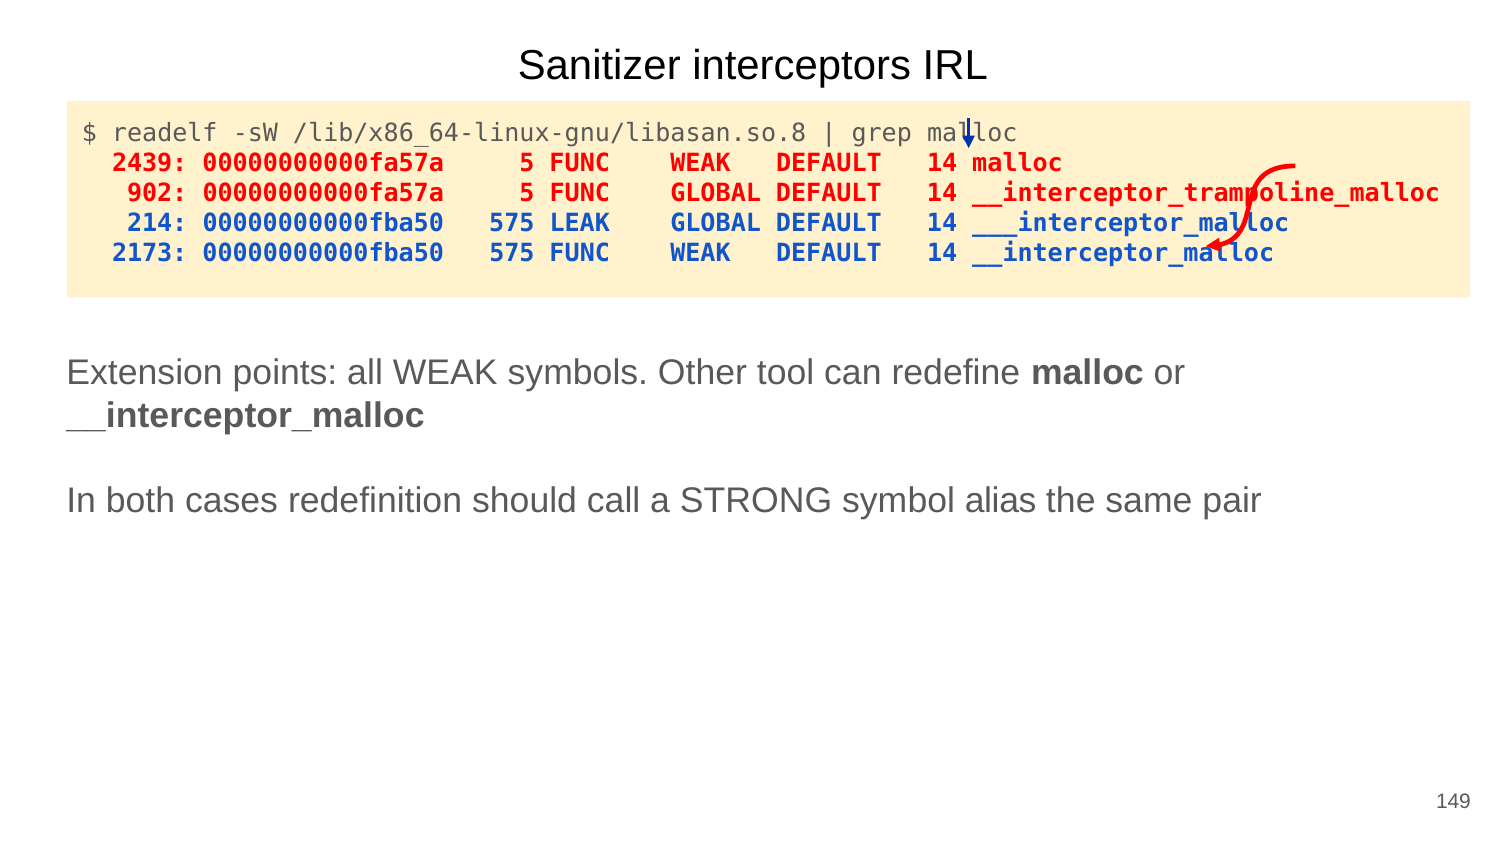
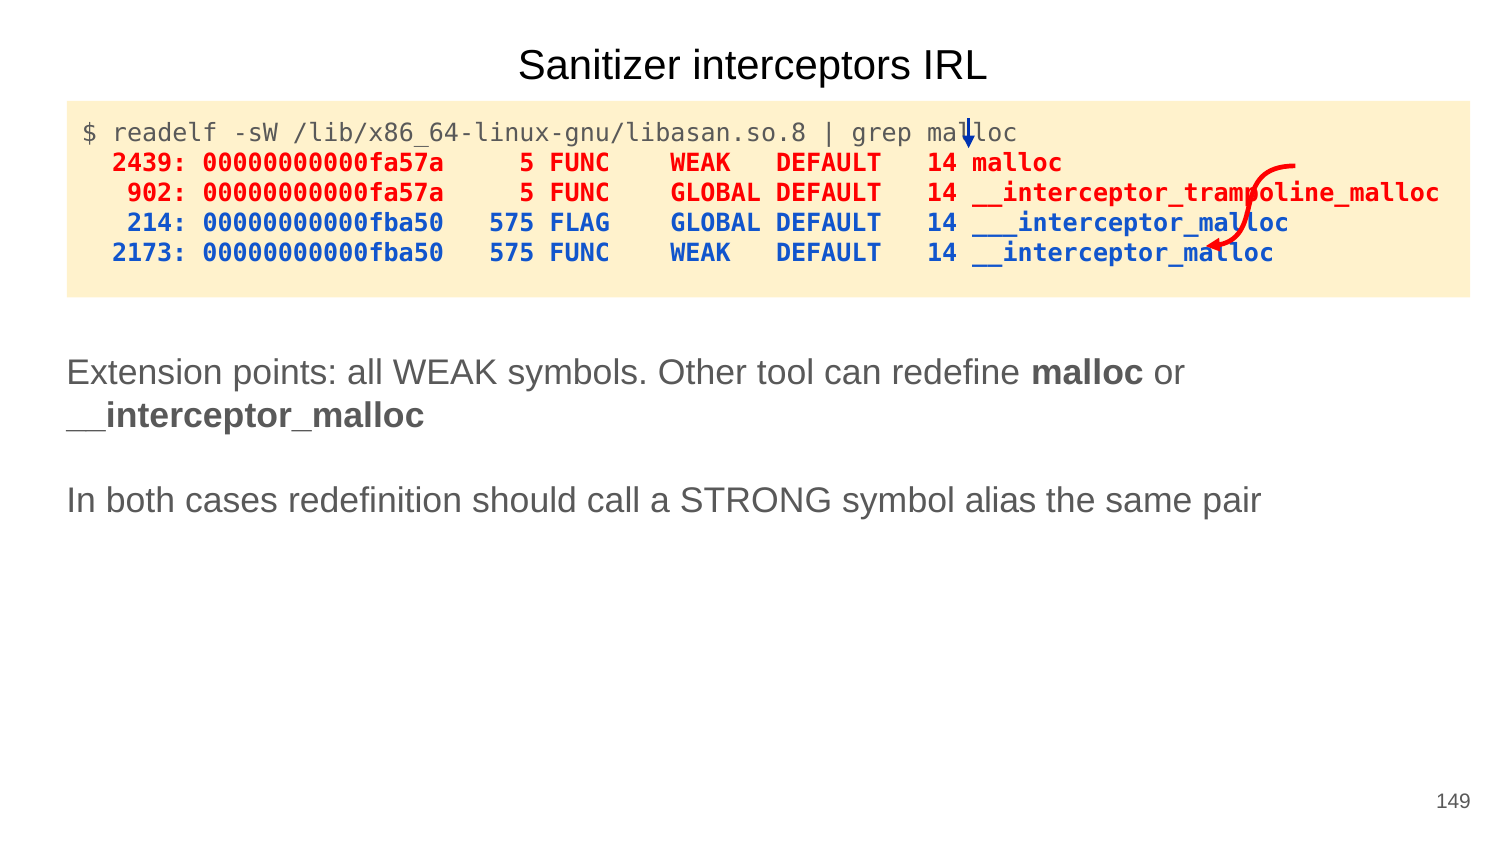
LEAK: LEAK -> FLAG
